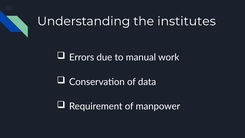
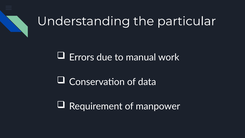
institutes: institutes -> particular
